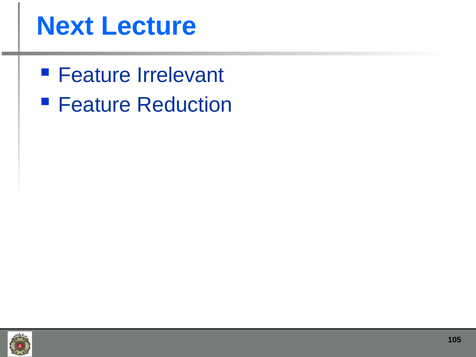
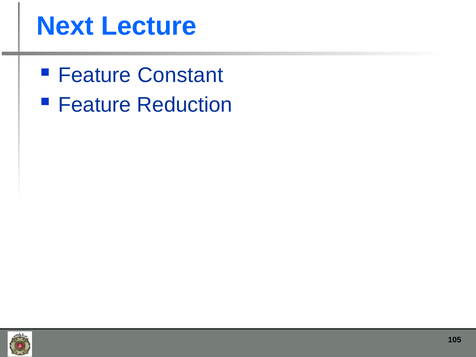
Irrelevant: Irrelevant -> Constant
